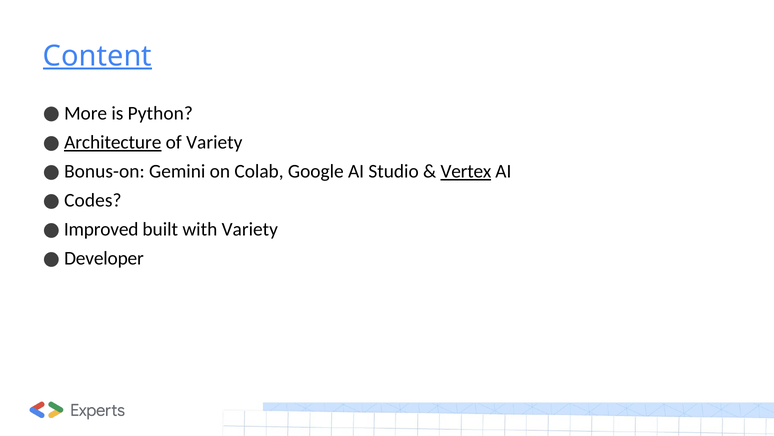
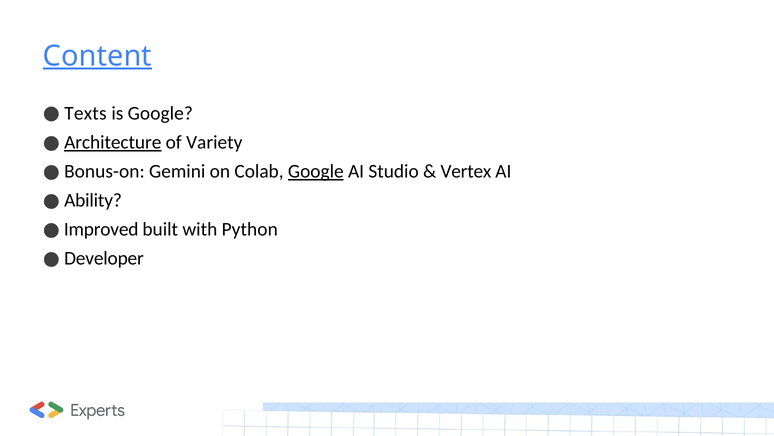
More: More -> Texts
is Python: Python -> Google
Google at (316, 171) underline: none -> present
Vertex underline: present -> none
Codes: Codes -> Ability
with Variety: Variety -> Python
